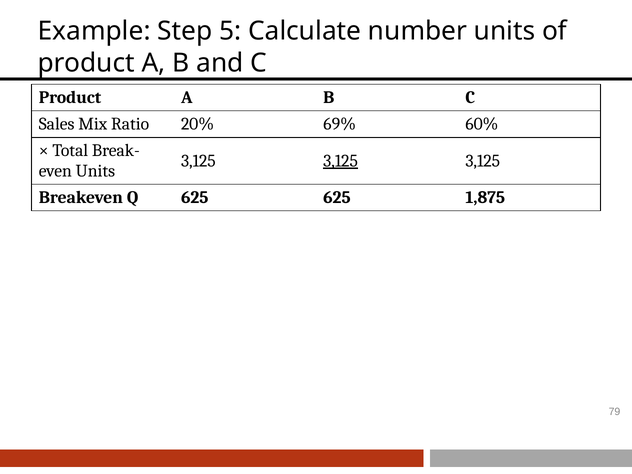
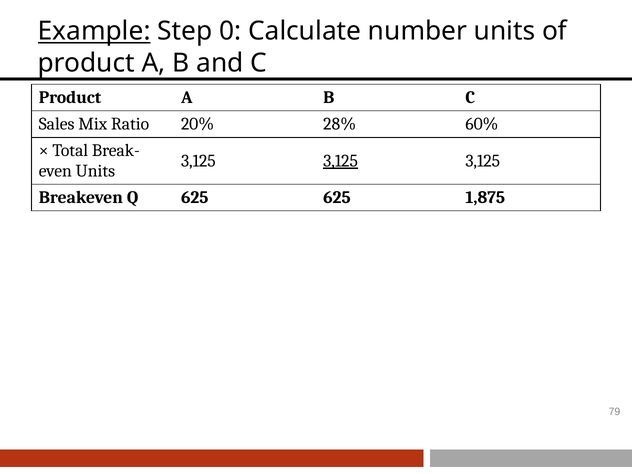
Example underline: none -> present
5: 5 -> 0
69%: 69% -> 28%
